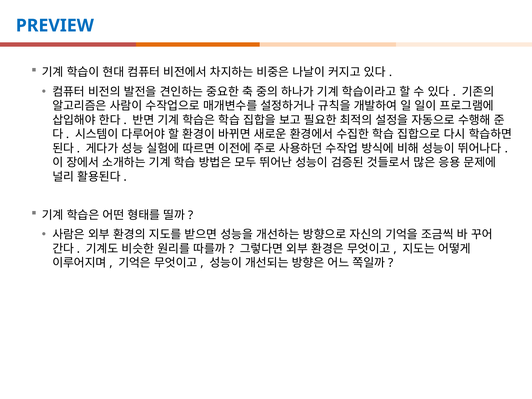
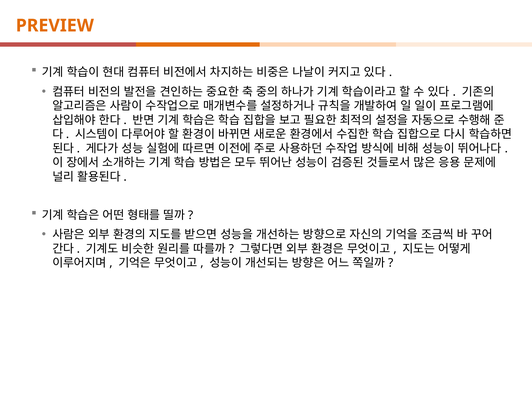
PREVIEW colour: blue -> orange
